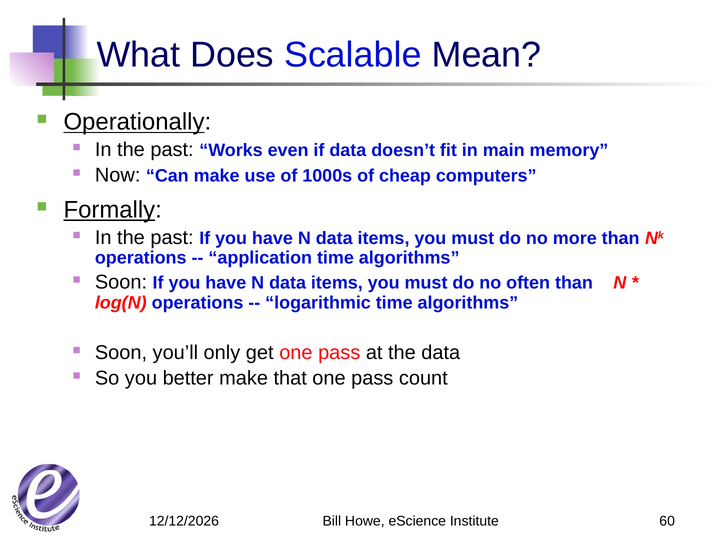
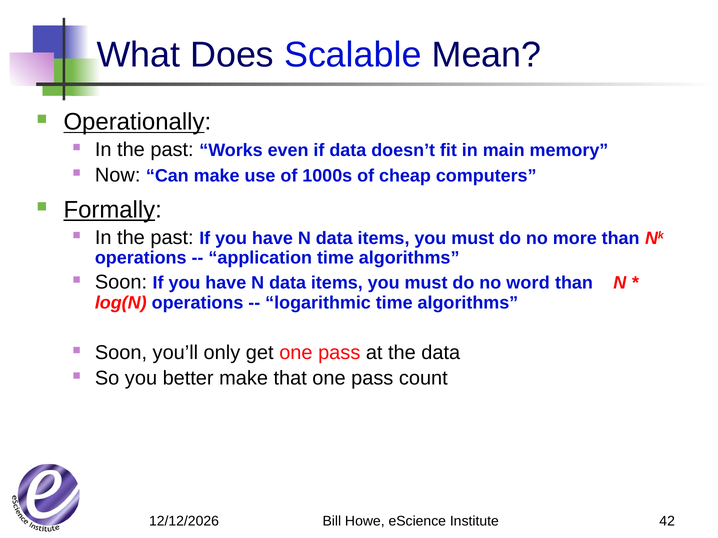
often: often -> word
60: 60 -> 42
